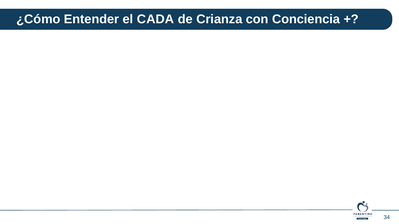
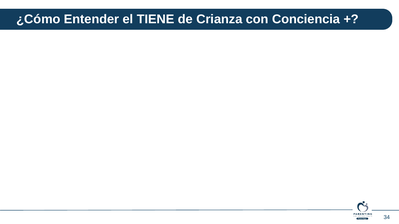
CADA: CADA -> TIENE
